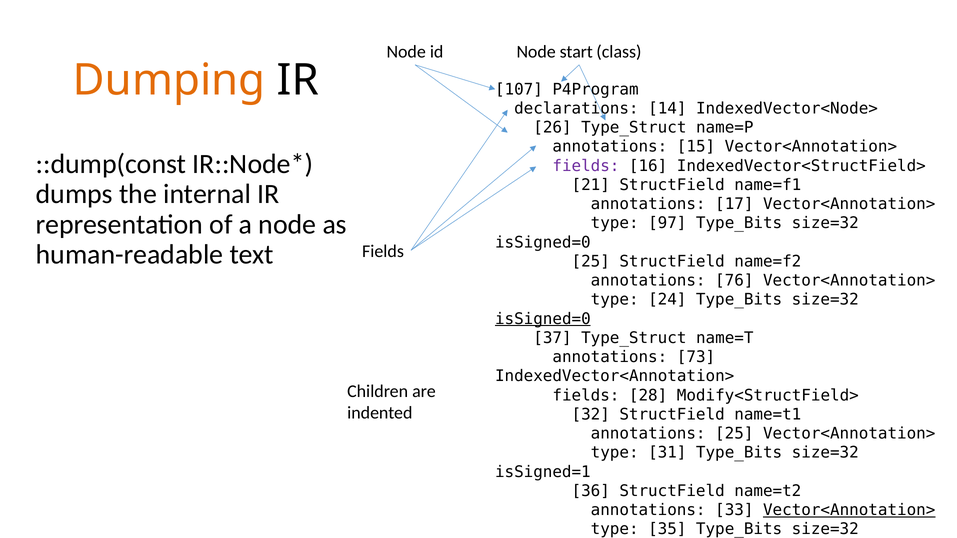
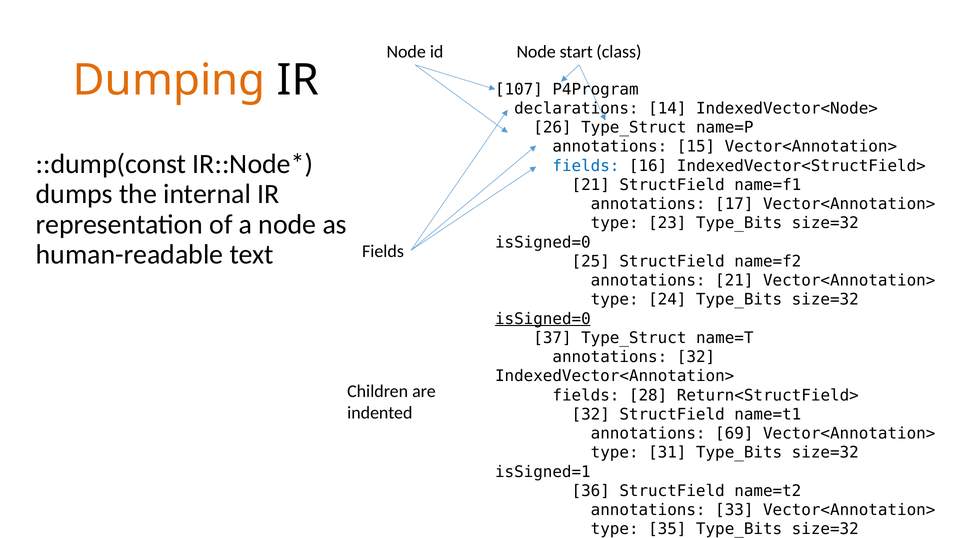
fields at (586, 166) colour: purple -> blue
97: 97 -> 23
annotations 76: 76 -> 21
annotations 73: 73 -> 32
Modify<StructField>: Modify<StructField> -> Return<StructField>
annotations 25: 25 -> 69
Vector<Annotation> at (849, 510) underline: present -> none
